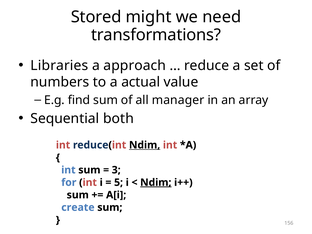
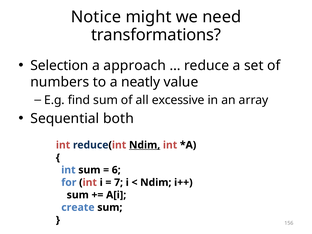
Stored: Stored -> Notice
Libraries: Libraries -> Selection
actual: actual -> neatly
manager: manager -> excessive
3: 3 -> 6
5: 5 -> 7
Ndim at (156, 182) underline: present -> none
